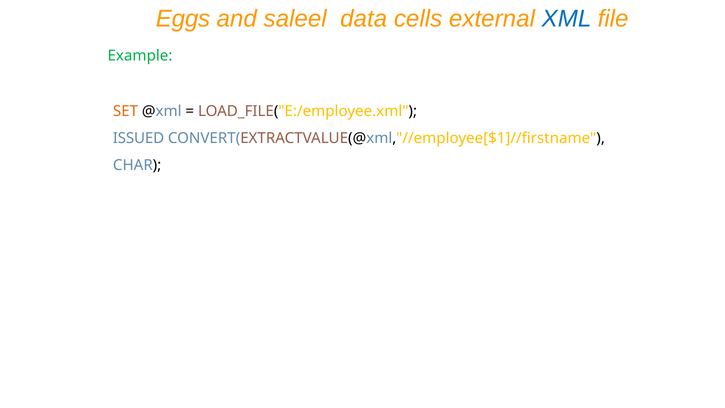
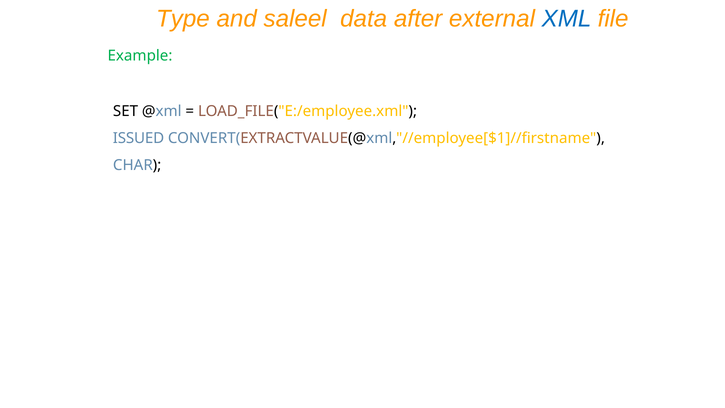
Eggs: Eggs -> Type
cells: cells -> after
SET colour: orange -> black
